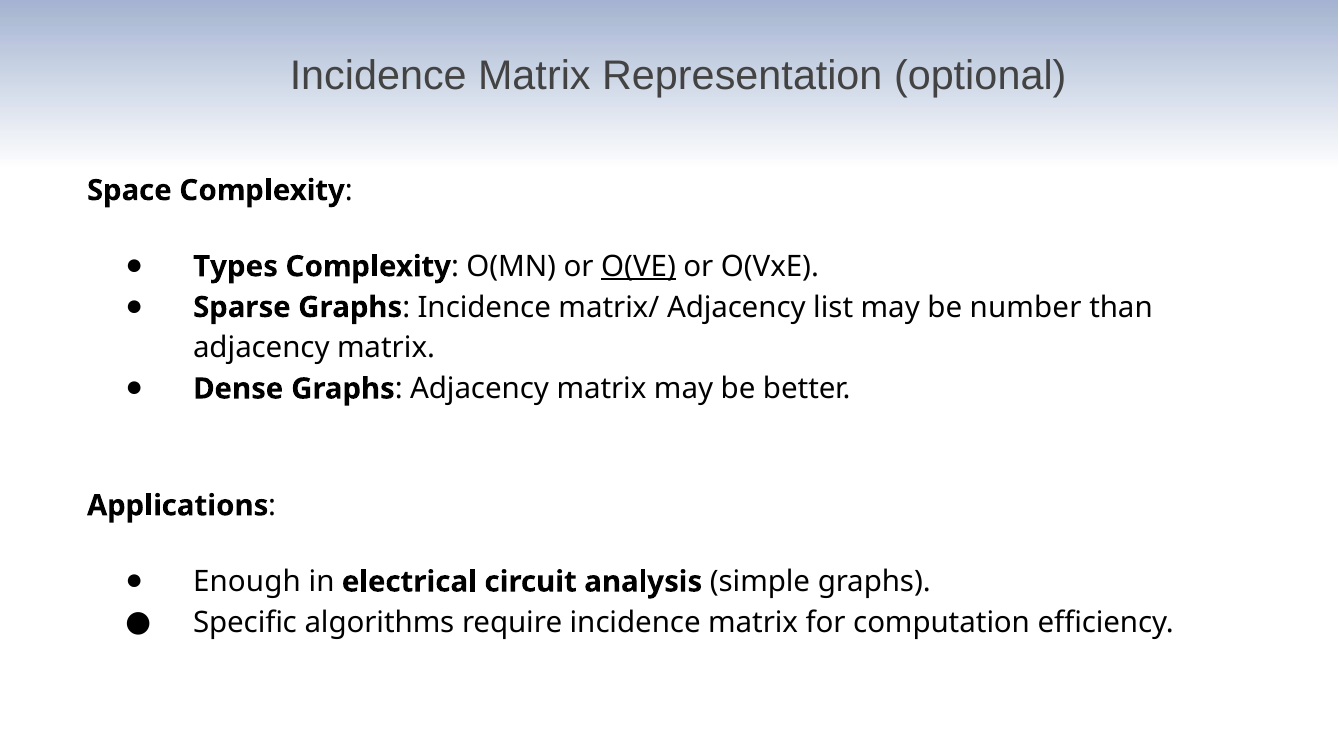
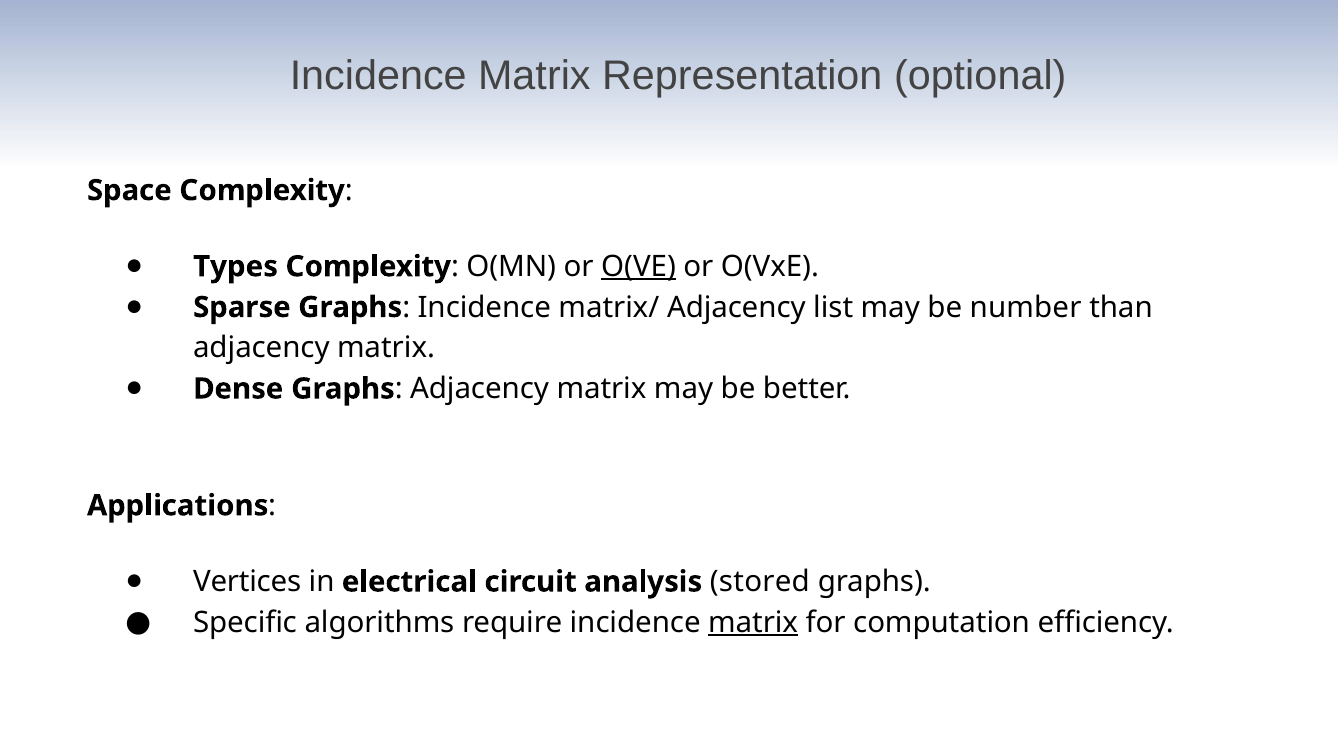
Enough: Enough -> Vertices
simple: simple -> stored
matrix at (753, 622) underline: none -> present
